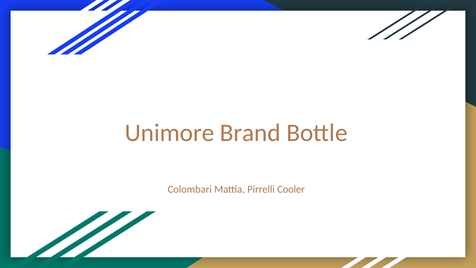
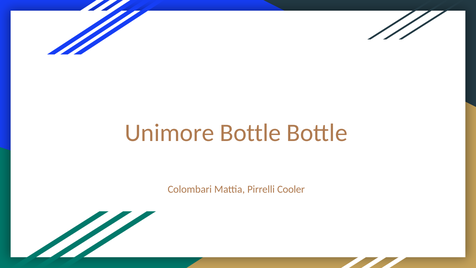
Unimore Brand: Brand -> Bottle
